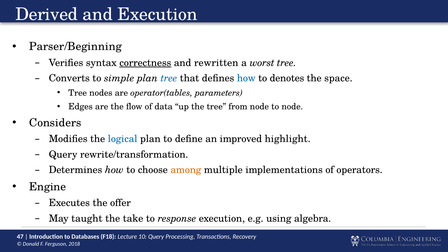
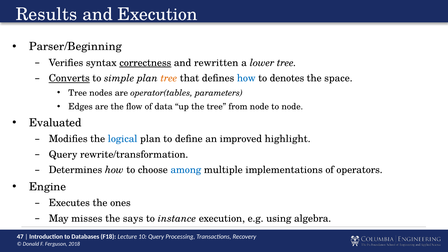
Derived: Derived -> Results
worst: worst -> lower
Converts underline: none -> present
tree at (169, 78) colour: blue -> orange
Considers: Considers -> Evaluated
among colour: orange -> blue
offer: offer -> ones
taught: taught -> misses
take: take -> says
response: response -> instance
